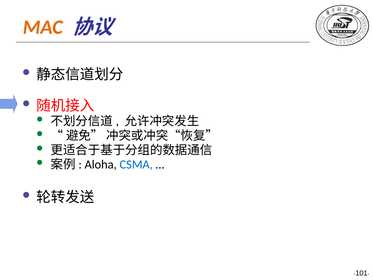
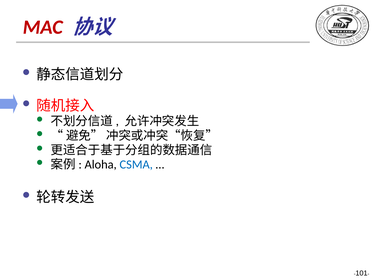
MAC colour: orange -> red
